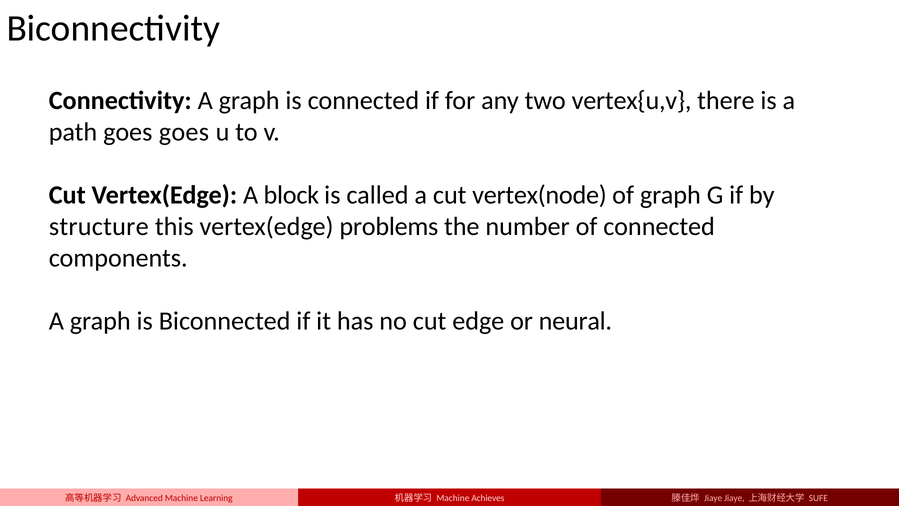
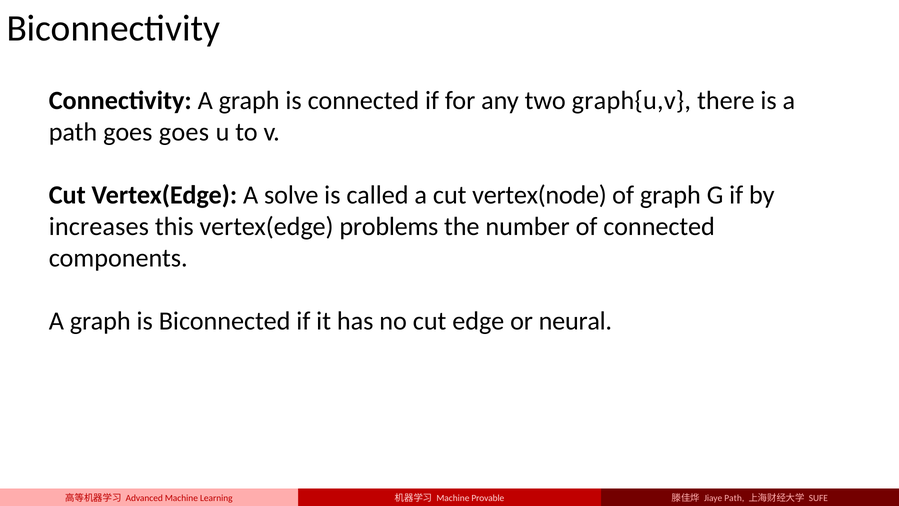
vertex{u,v: vertex{u,v -> graph{u,v
block: block -> solve
structure: structure -> increases
Achieves: Achieves -> Provable
Jiaye Jiaye: Jiaye -> Path
